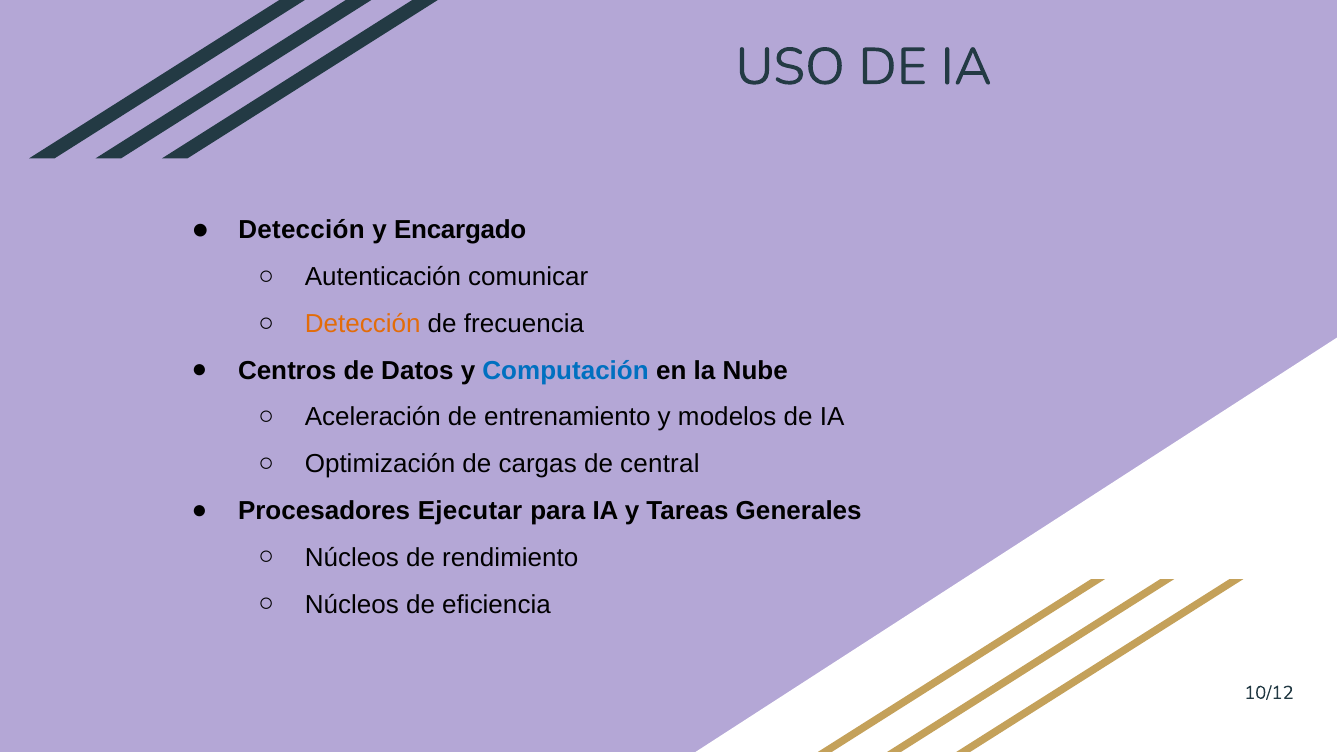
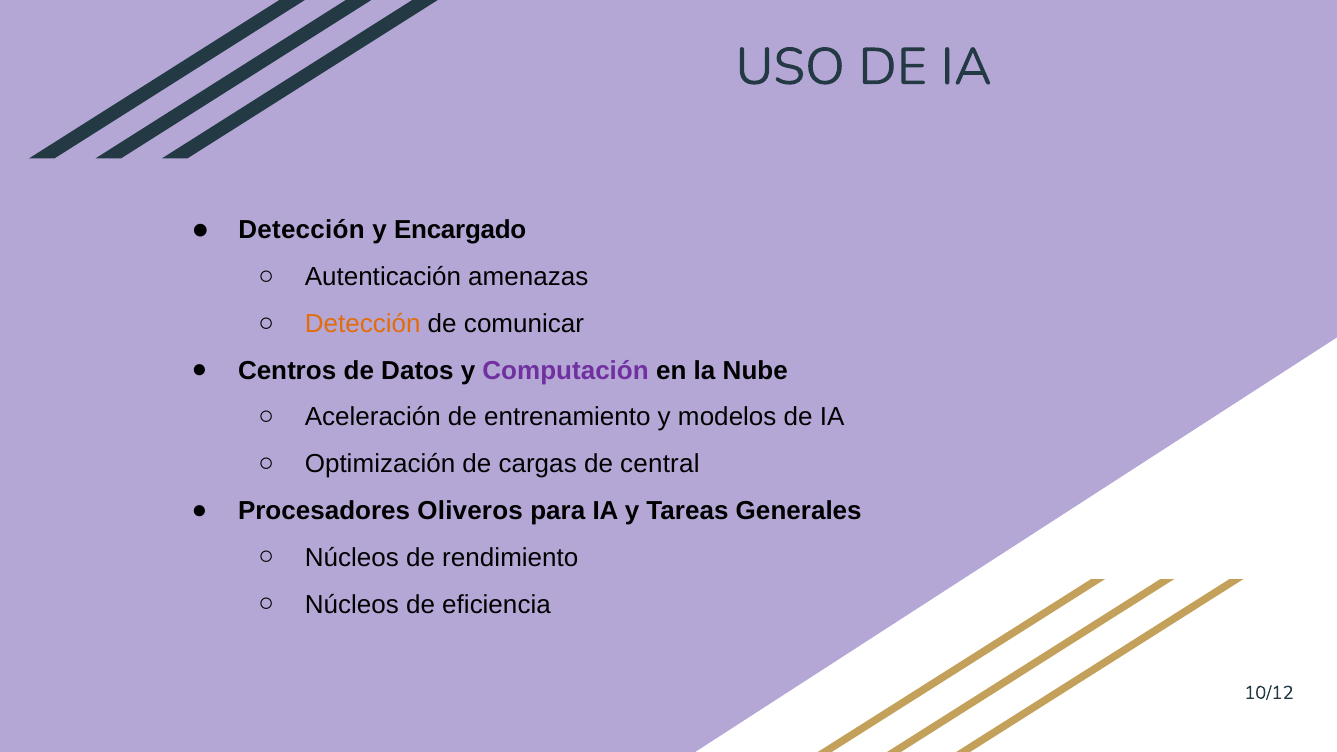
comunicar: comunicar -> amenazas
frecuencia: frecuencia -> comunicar
Computación colour: blue -> purple
Ejecutar: Ejecutar -> Oliveros
